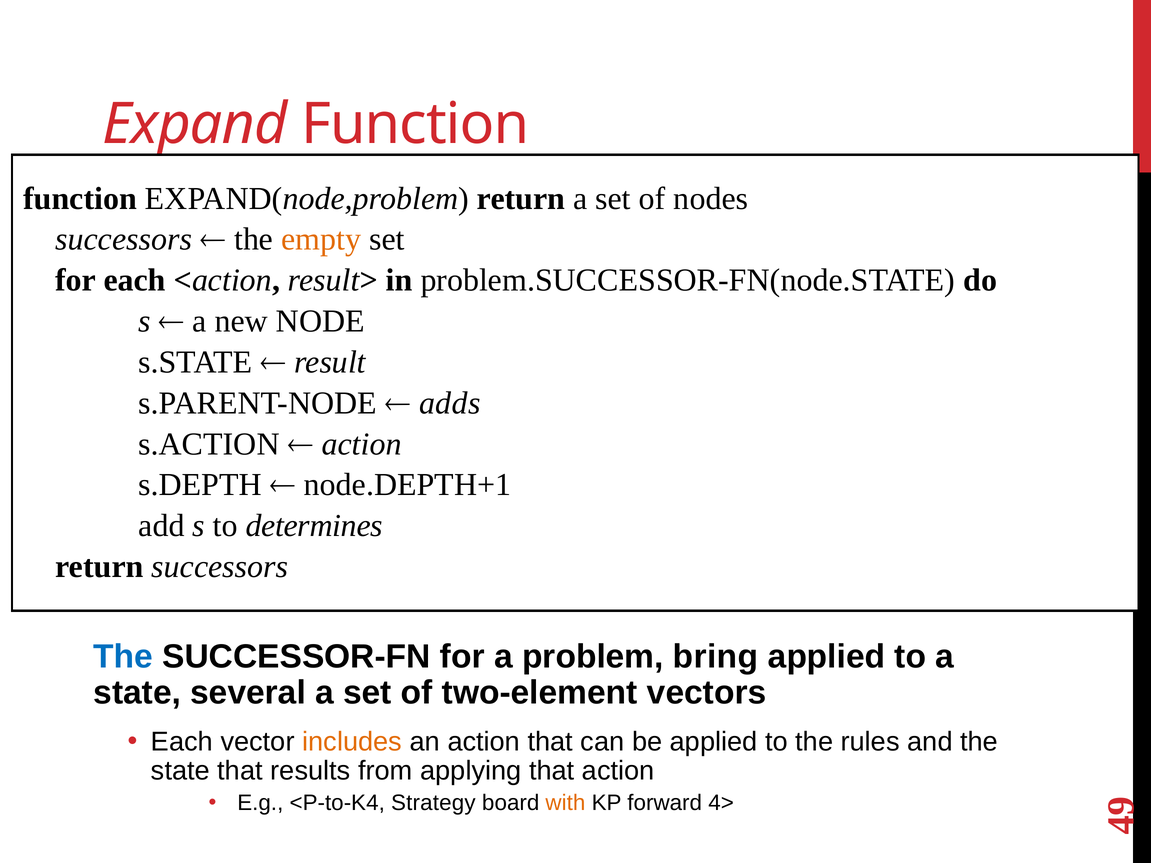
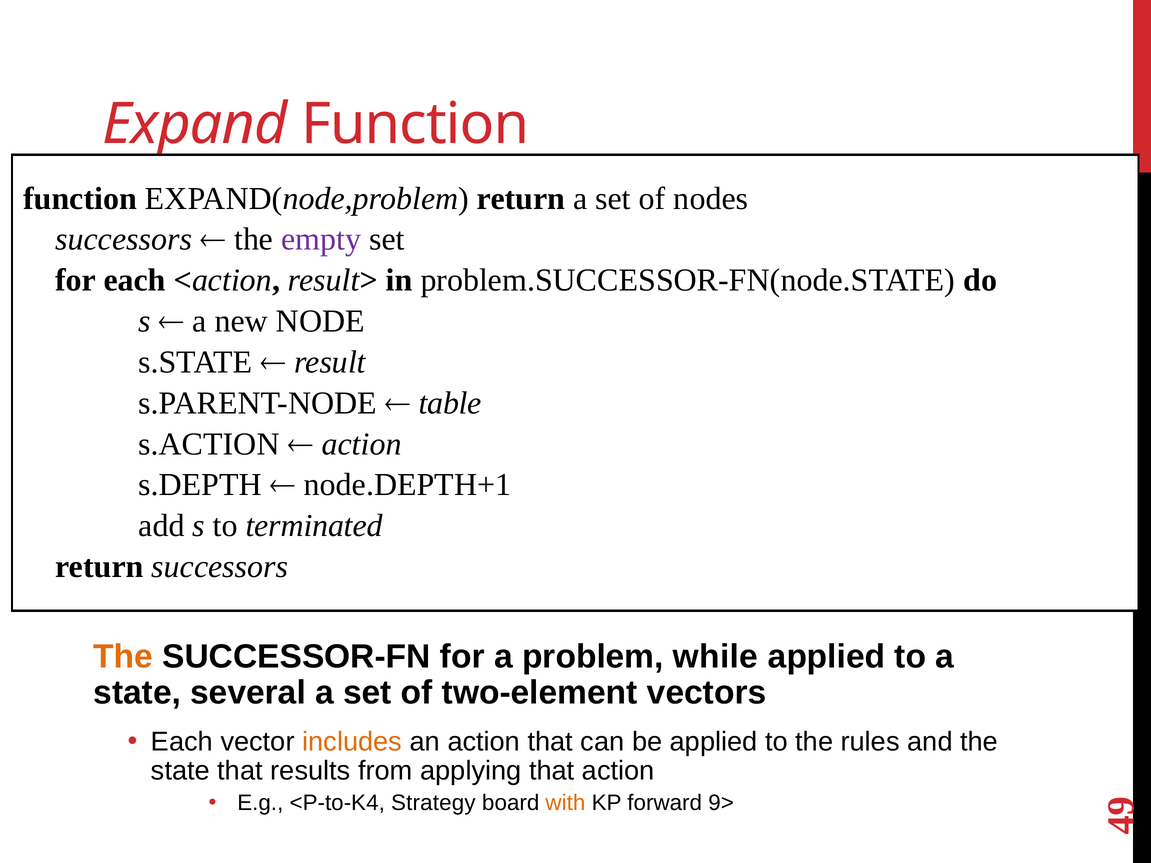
empty colour: orange -> purple
adds: adds -> table
determines: determines -> terminated
The at (123, 657) colour: blue -> orange
bring: bring -> while
4>: 4> -> 9>
